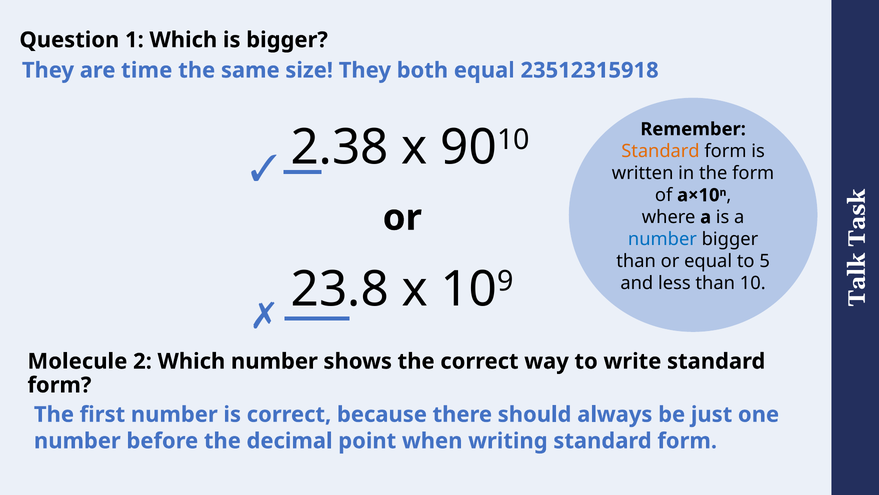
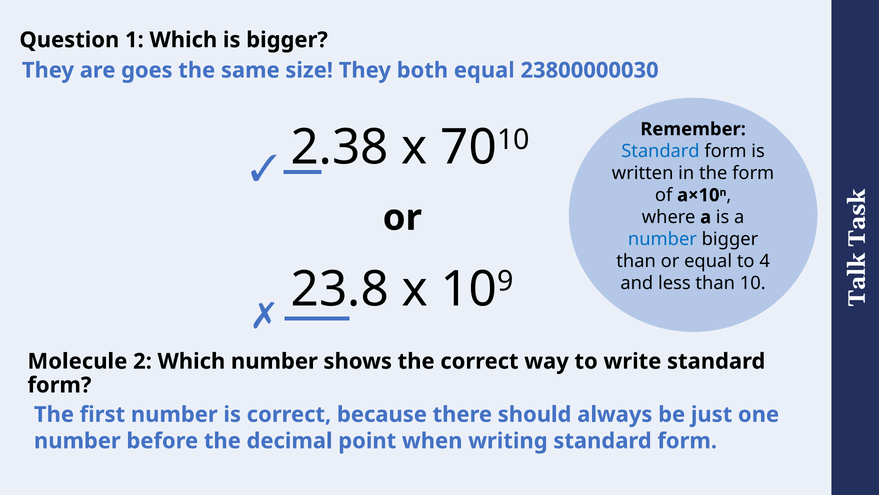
time: time -> goes
23512315918: 23512315918 -> 23800000030
90: 90 -> 70
Standard at (660, 151) colour: orange -> blue
5: 5 -> 4
